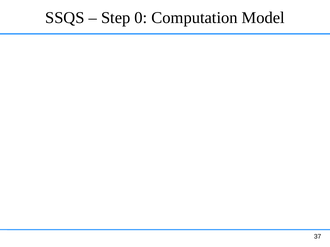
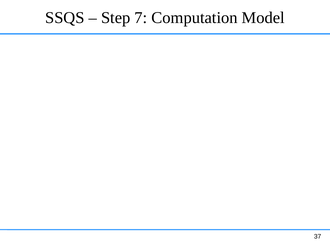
0: 0 -> 7
